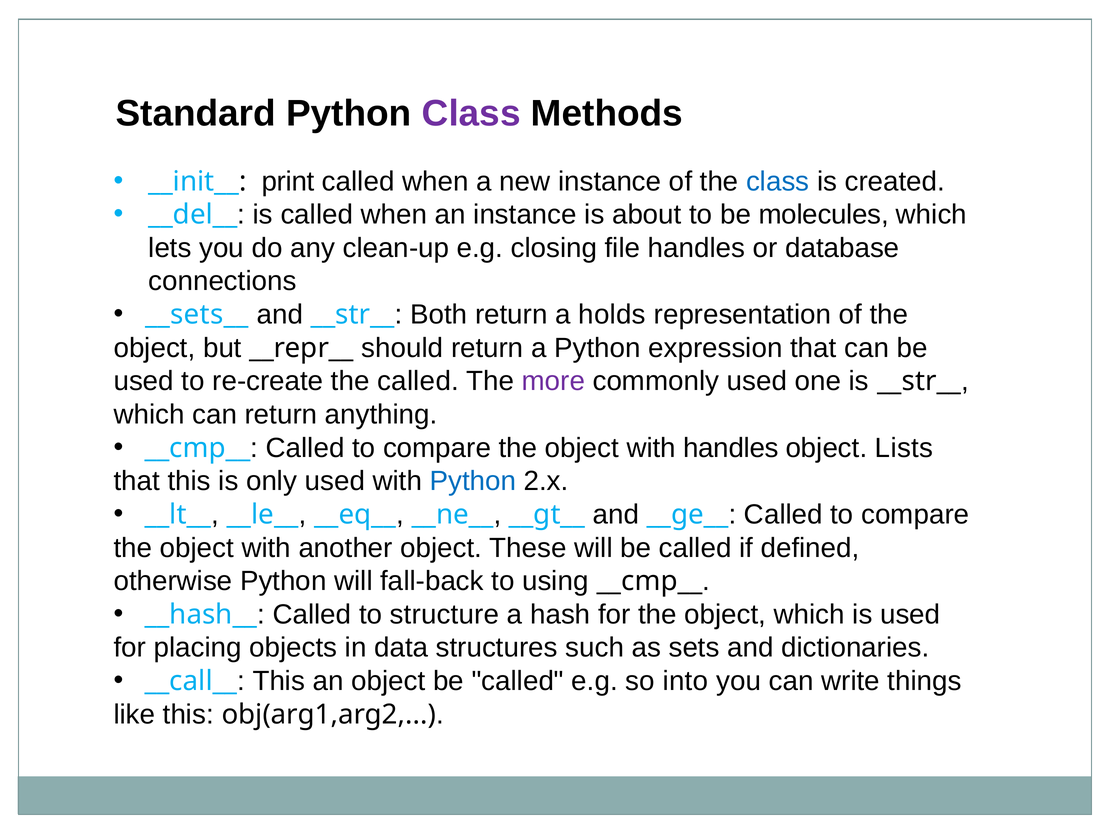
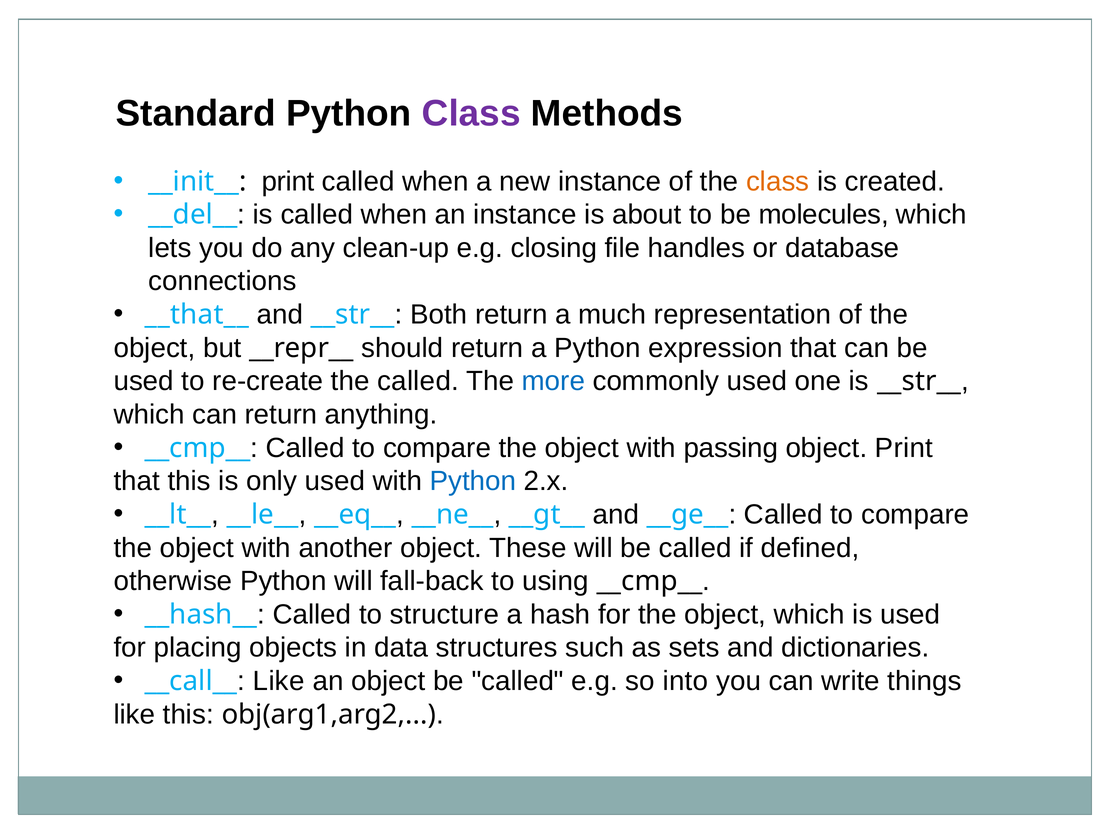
class at (778, 181) colour: blue -> orange
__sets__: __sets__ -> __that__
holds: holds -> much
more colour: purple -> blue
with handles: handles -> passing
object Lists: Lists -> Print
This at (279, 681): This -> Like
